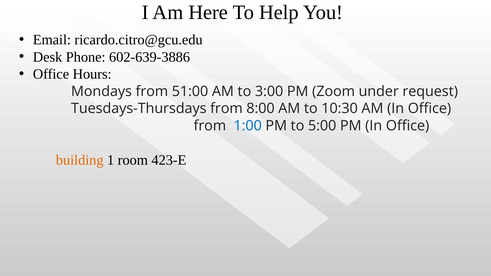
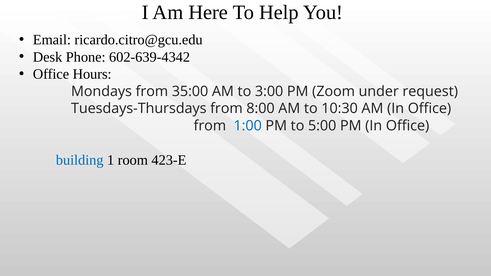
602-639-3886: 602-639-3886 -> 602-639-4342
51:00: 51:00 -> 35:00
building colour: orange -> blue
